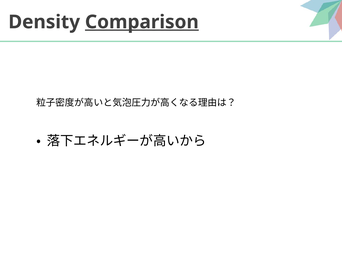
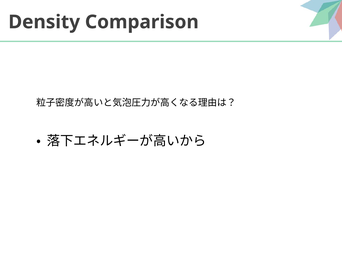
Comparison underline: present -> none
